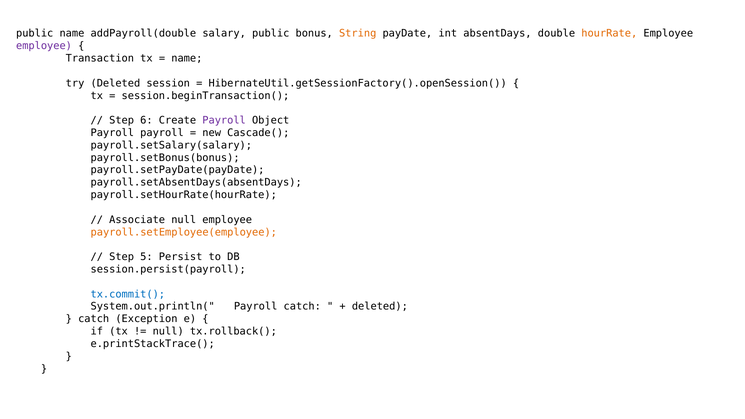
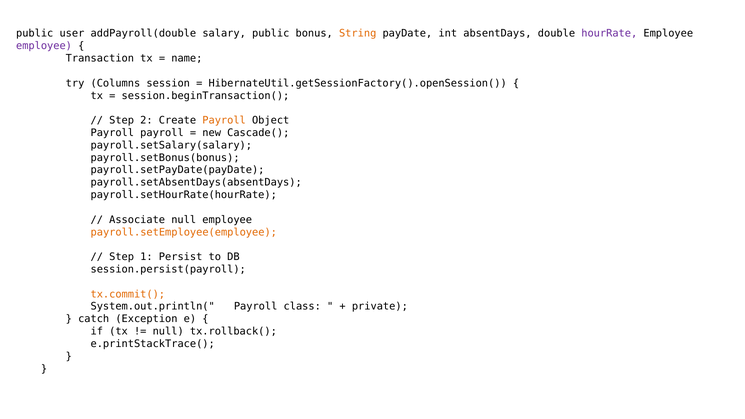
public name: name -> user
hourRate colour: orange -> purple
try Deleted: Deleted -> Columns
6: 6 -> 2
Payroll at (224, 120) colour: purple -> orange
5: 5 -> 1
tx.commit( colour: blue -> orange
Payroll catch: catch -> class
deleted at (380, 307): deleted -> private
